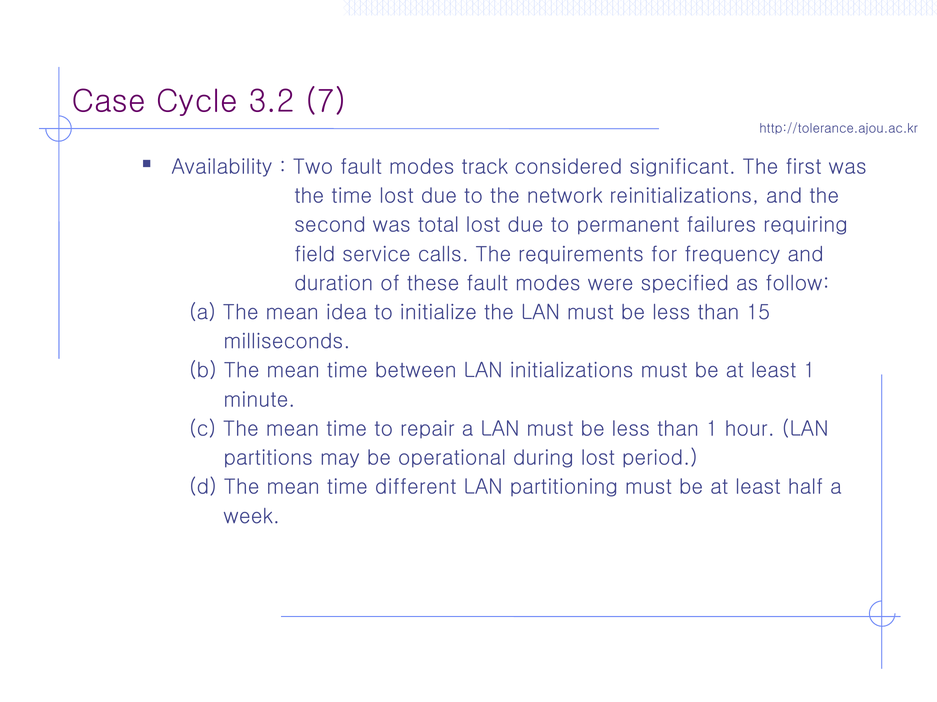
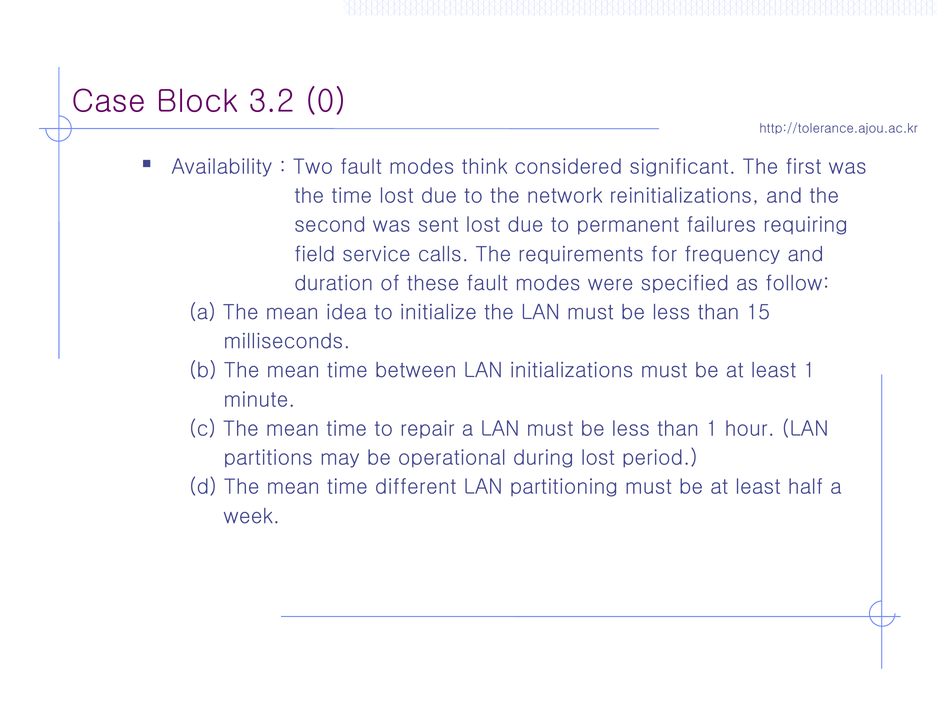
Cycle: Cycle -> Block
7: 7 -> 0
track: track -> think
total: total -> sent
